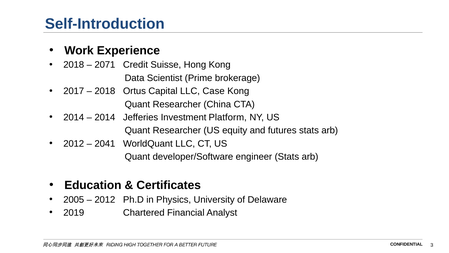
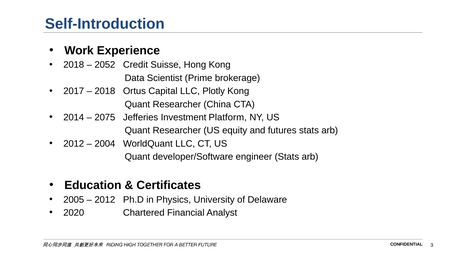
2071: 2071 -> 2052
Case: Case -> Plotly
2014 at (105, 117): 2014 -> 2075
2041: 2041 -> 2004
2019: 2019 -> 2020
